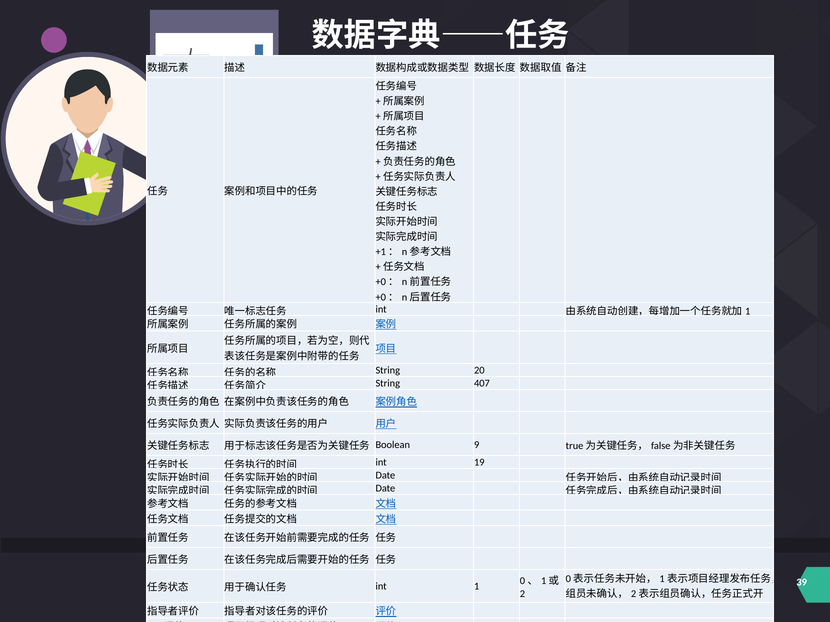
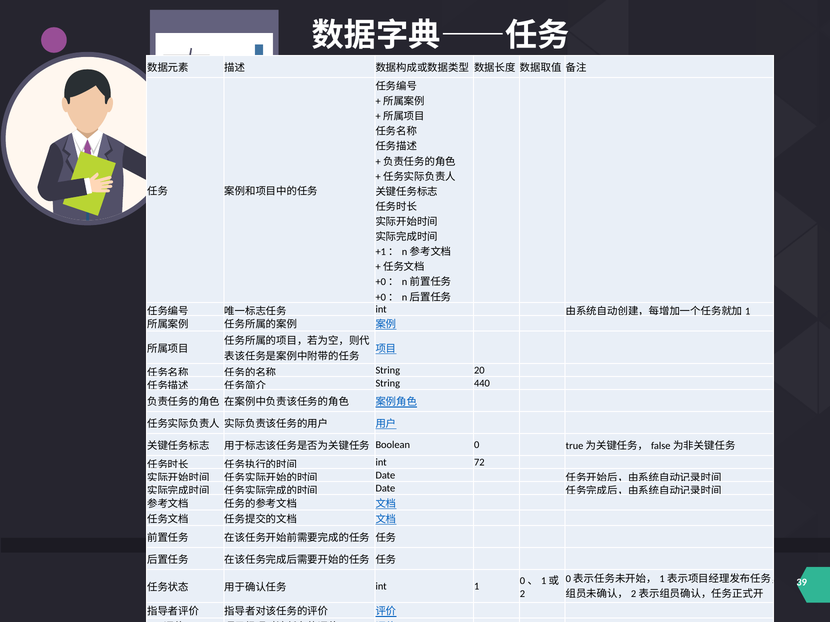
407: 407 -> 440
9: 9 -> 0
19: 19 -> 72
